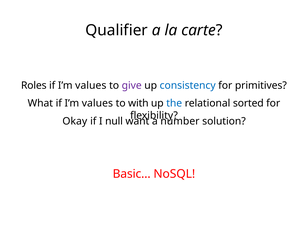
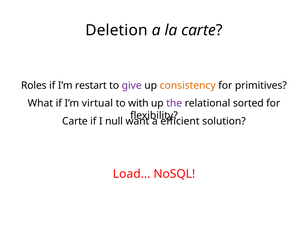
Qualifier: Qualifier -> Deletion
values at (91, 85): values -> restart
consistency colour: blue -> orange
What if I’m values: values -> virtual
the colour: blue -> purple
Okay at (75, 121): Okay -> Carte
number: number -> efficient
Basic…: Basic… -> Load…
